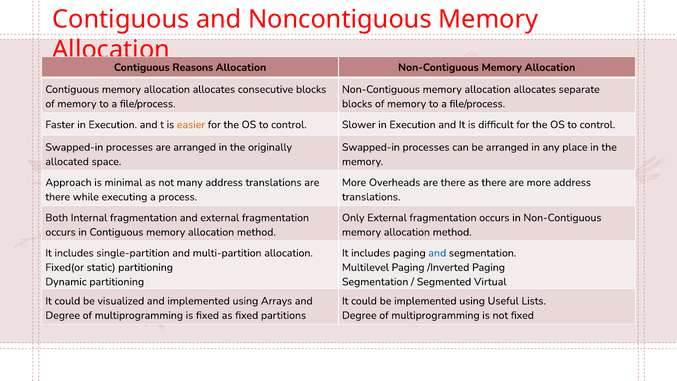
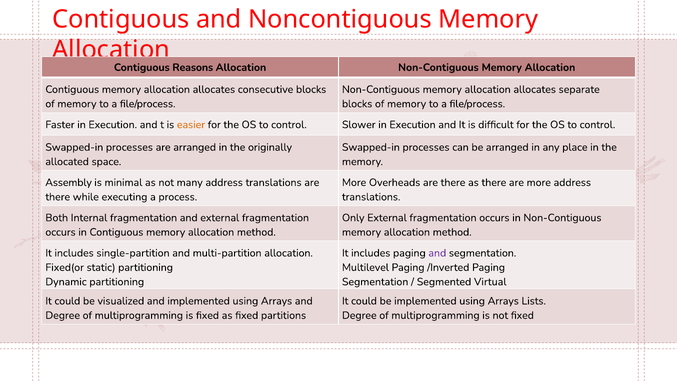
Approach: Approach -> Assembly
and at (437, 253) colour: blue -> purple
be implemented using Useful: Useful -> Arrays
